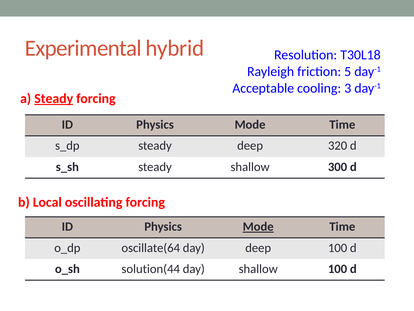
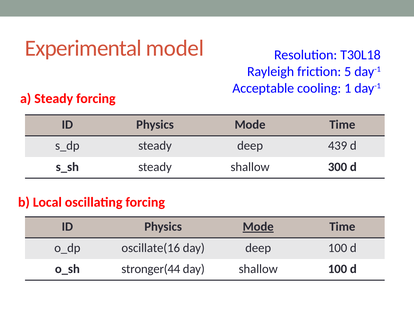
hybrid: hybrid -> model
3: 3 -> 1
Steady at (54, 98) underline: present -> none
320: 320 -> 439
oscillate(64: oscillate(64 -> oscillate(16
solution(44: solution(44 -> stronger(44
